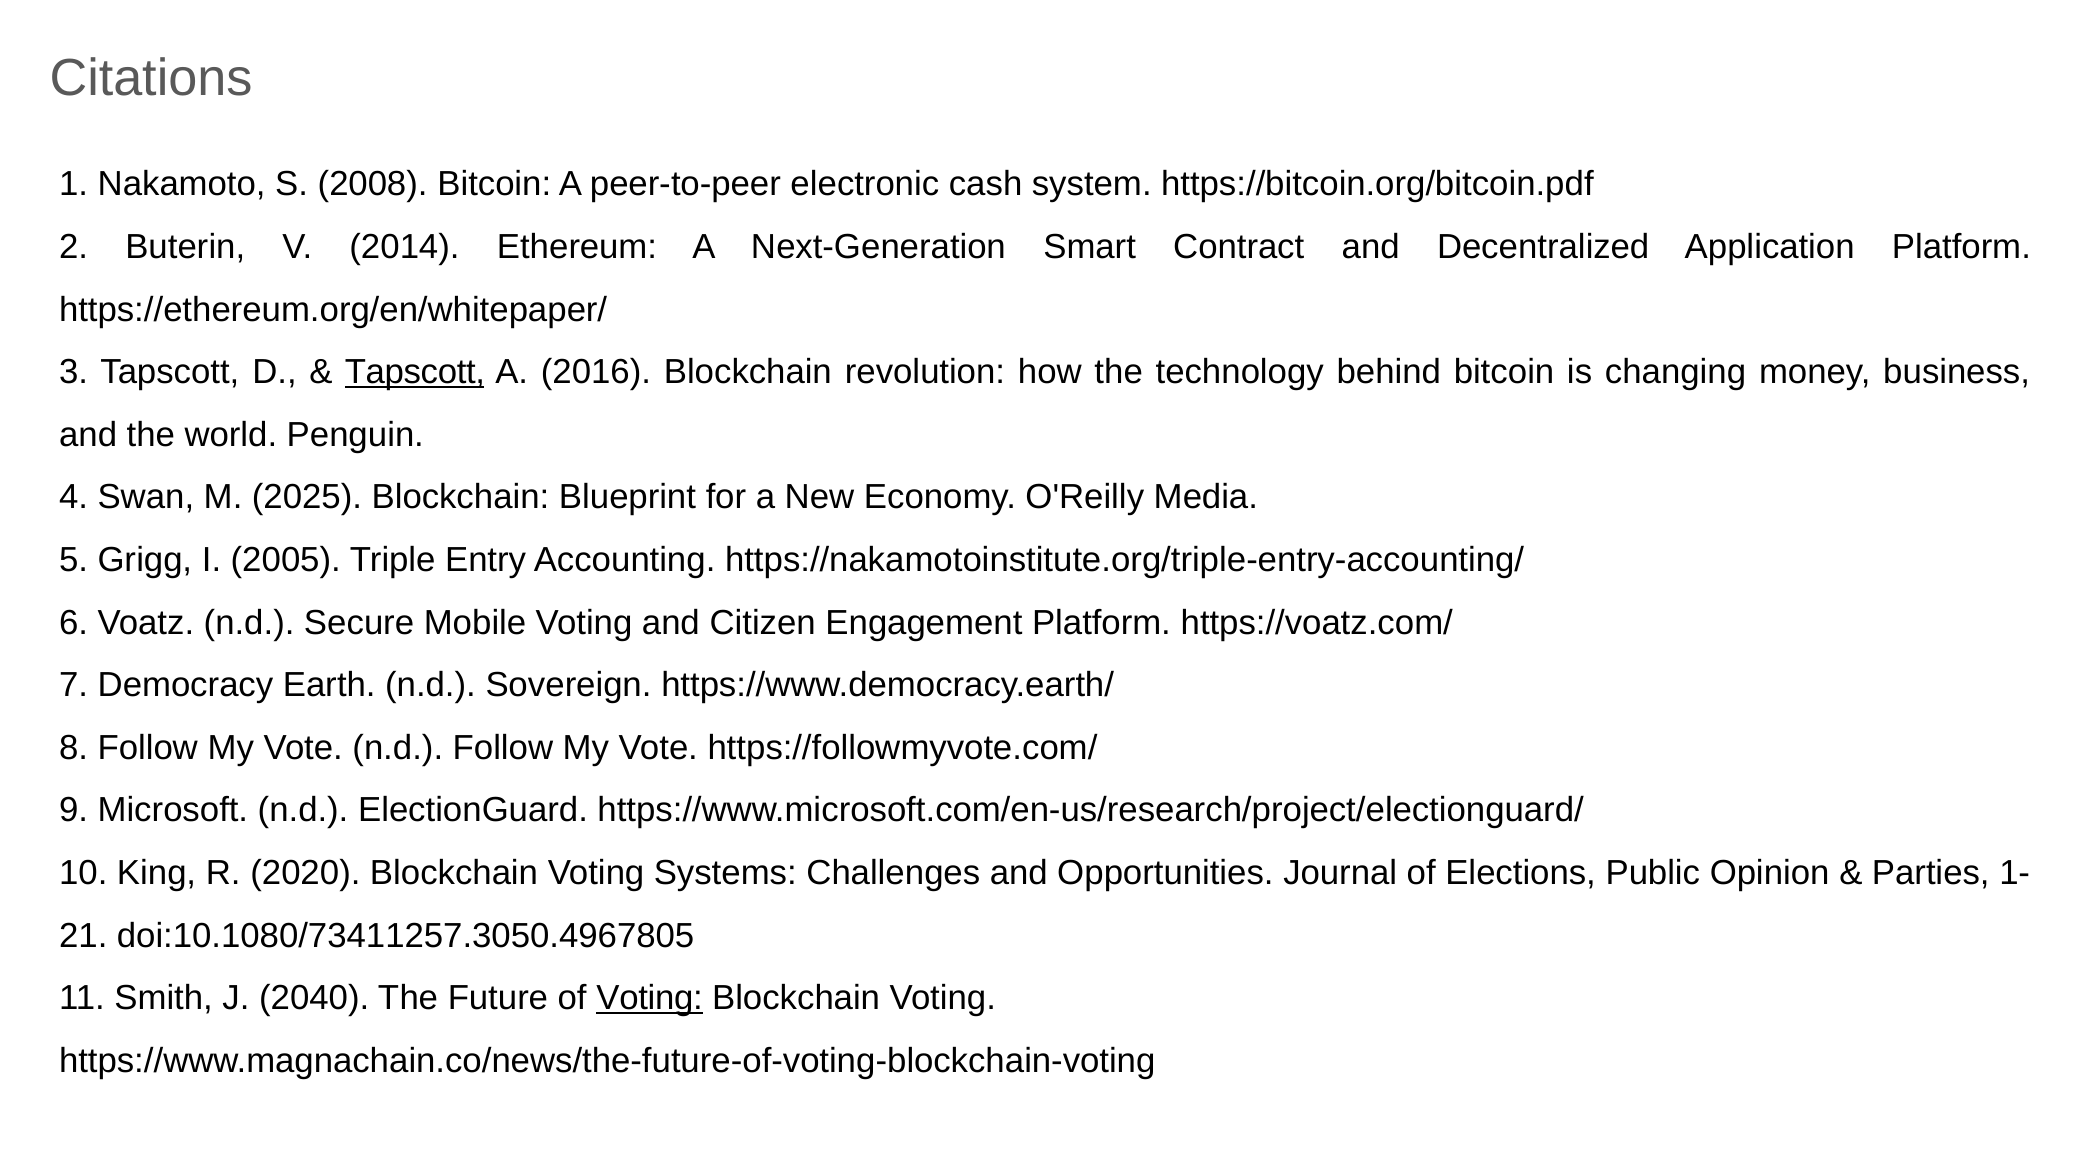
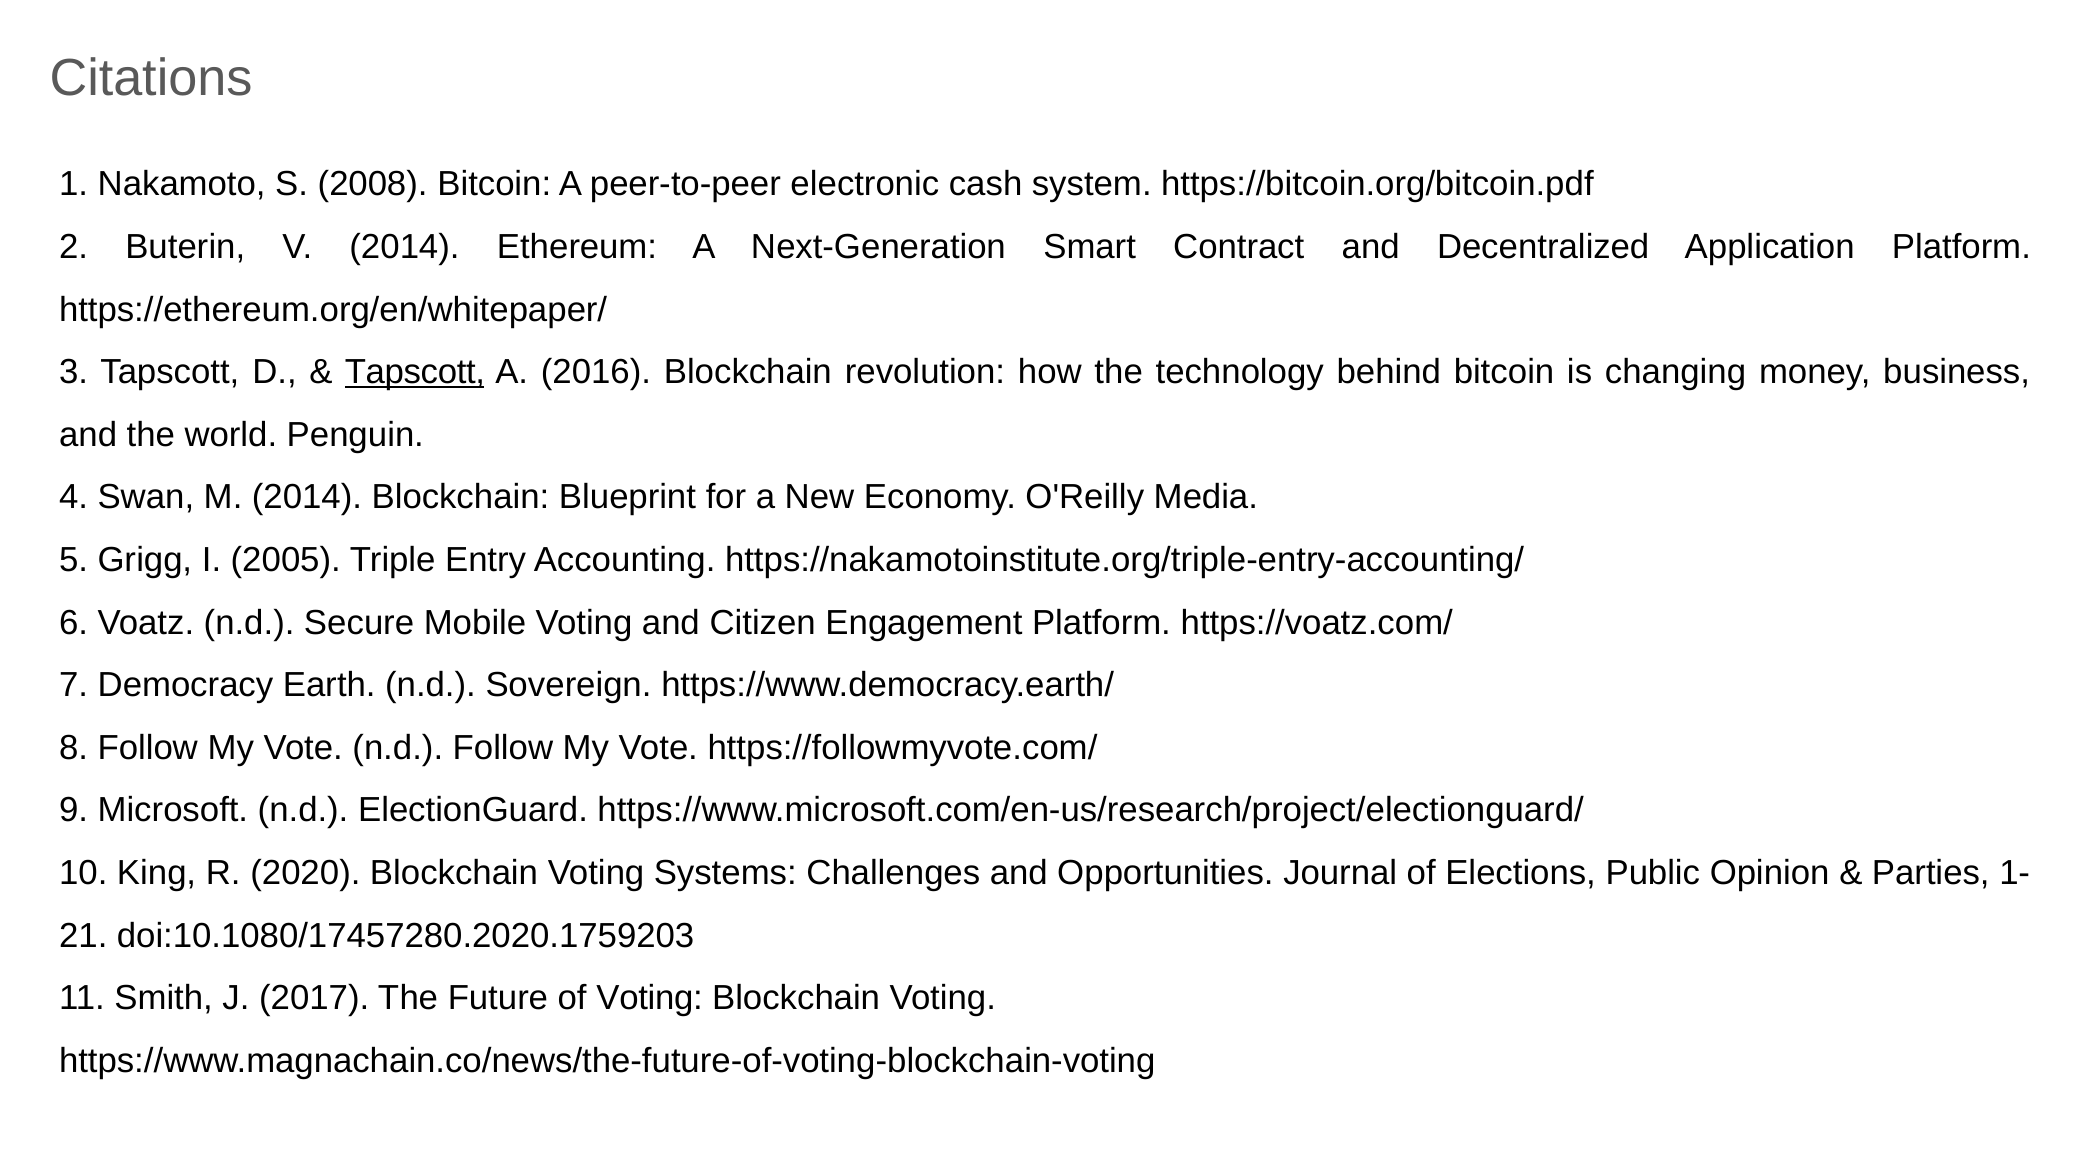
M 2025: 2025 -> 2014
doi:10.1080/73411257.3050.4967805: doi:10.1080/73411257.3050.4967805 -> doi:10.1080/17457280.2020.1759203
2040: 2040 -> 2017
Voting at (650, 999) underline: present -> none
